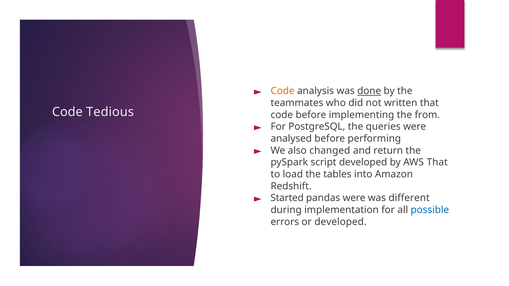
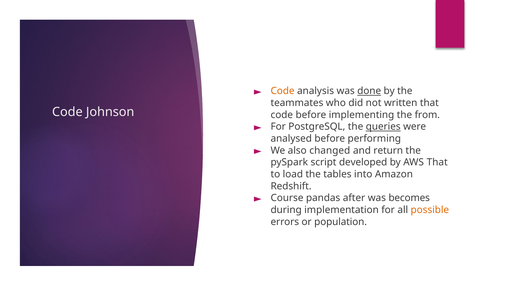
Tedious: Tedious -> Johnson
queries underline: none -> present
Started: Started -> Course
pandas were: were -> after
different: different -> becomes
possible colour: blue -> orange
or developed: developed -> population
